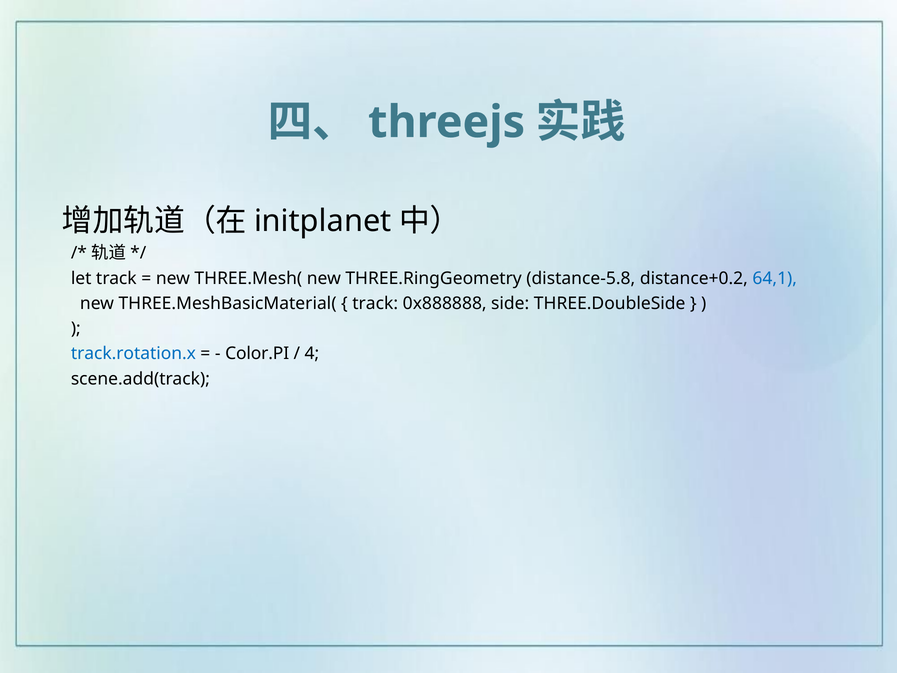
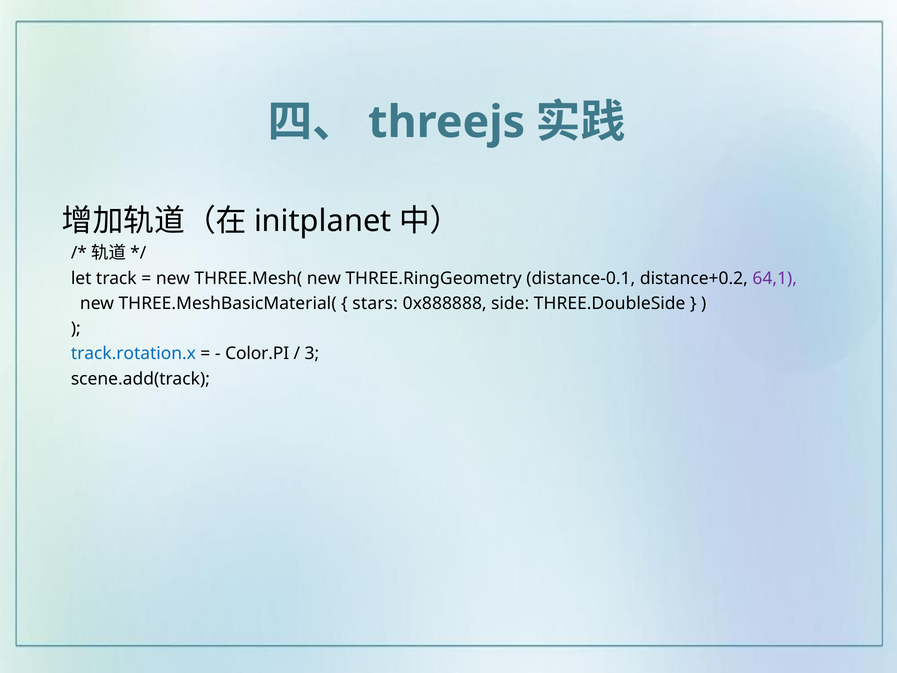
distance-5.8: distance-5.8 -> distance-0.1
64,1 colour: blue -> purple
track at (375, 303): track -> stars
4: 4 -> 3
